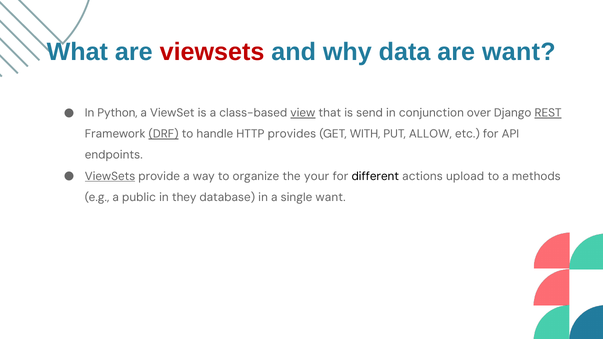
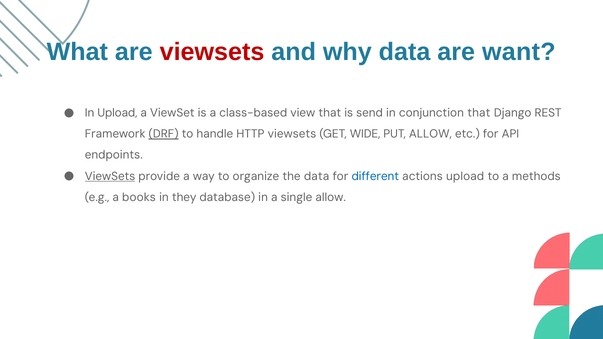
In Python: Python -> Upload
view underline: present -> none
conjunction over: over -> that
REST underline: present -> none
HTTP provides: provides -> viewsets
WITH: WITH -> WIDE
the your: your -> data
different colour: black -> blue
public: public -> books
single want: want -> allow
